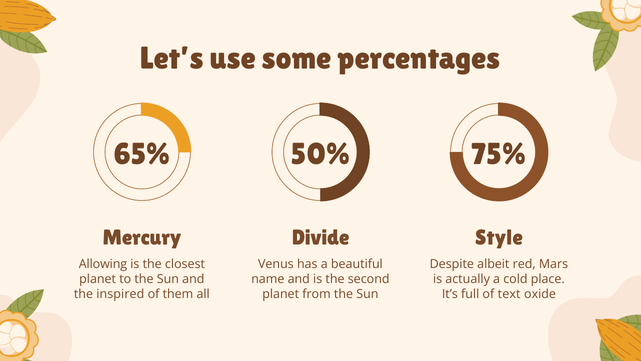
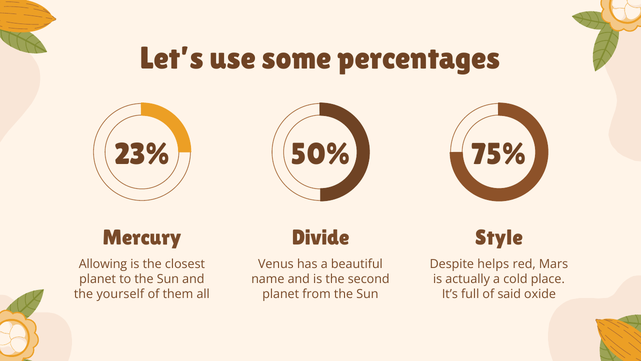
65%: 65% -> 23%
albeit: albeit -> helps
inspired: inspired -> yourself
text: text -> said
